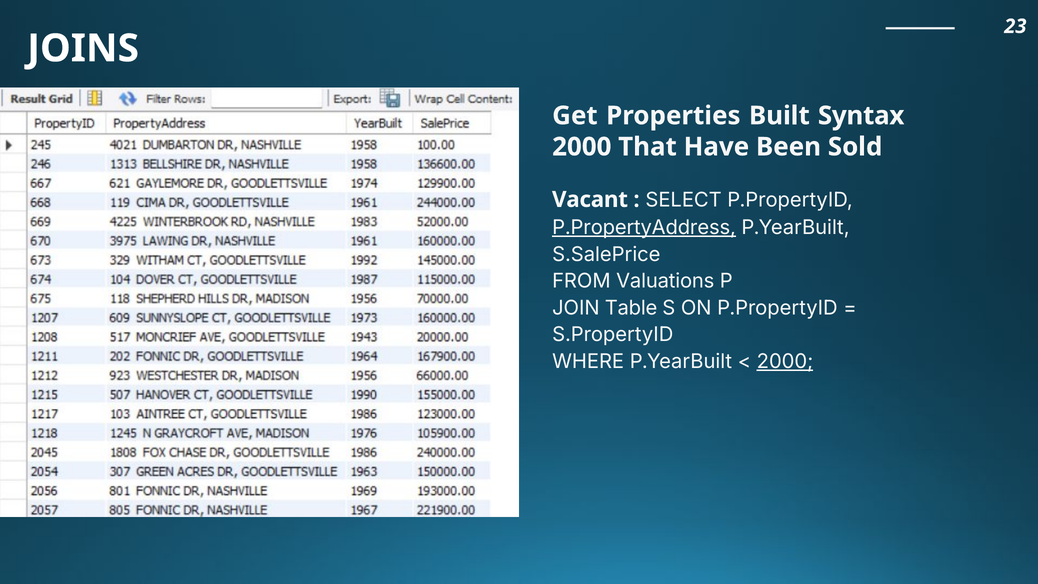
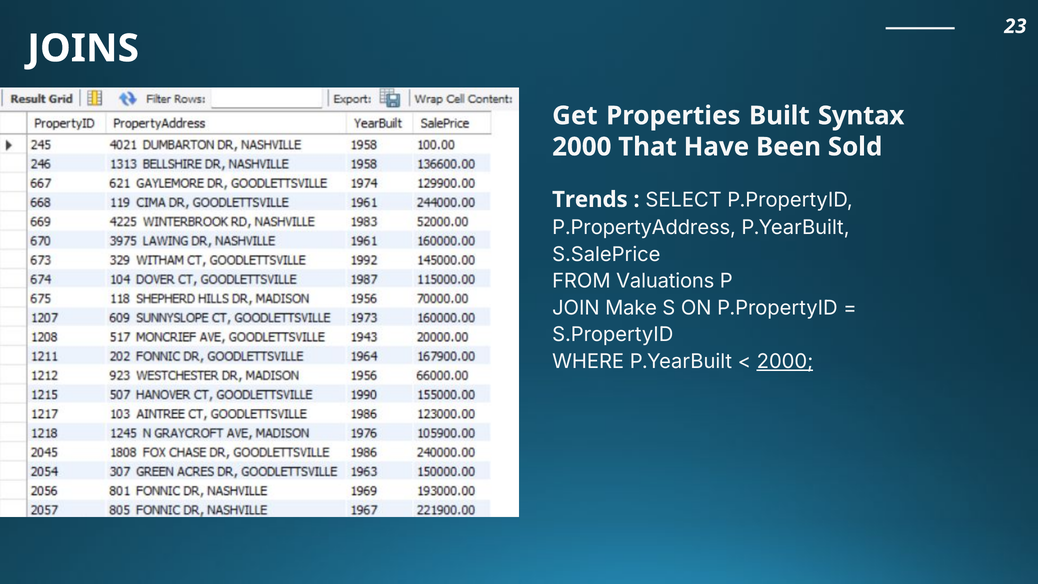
Vacant: Vacant -> Trends
P.PropertyAddress underline: present -> none
Table: Table -> Make
